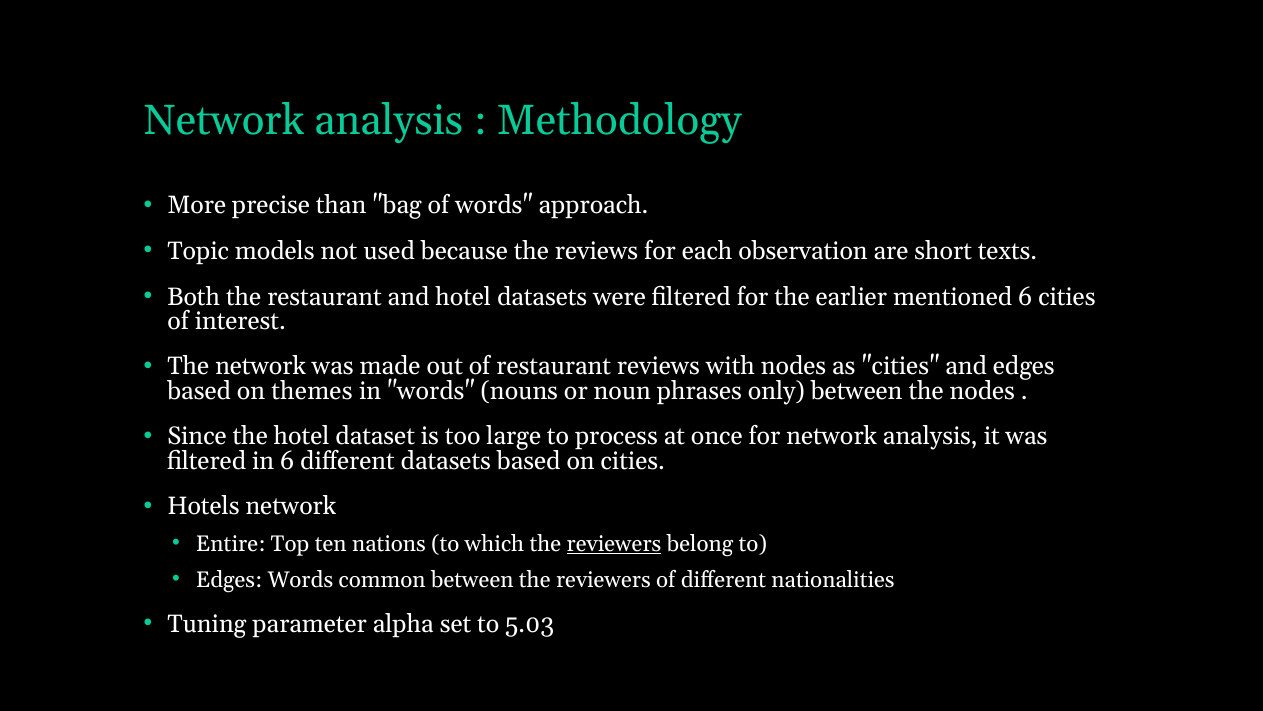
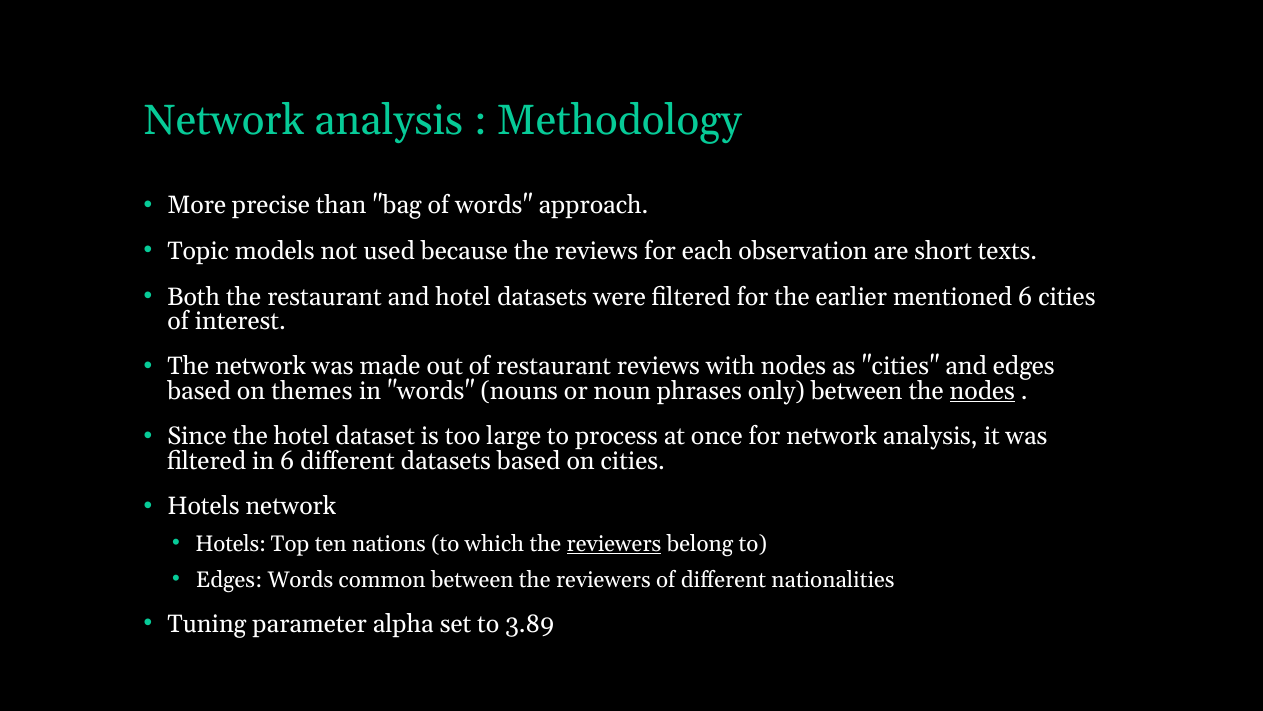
nodes at (982, 391) underline: none -> present
Entire at (231, 543): Entire -> Hotels
5.03: 5.03 -> 3.89
